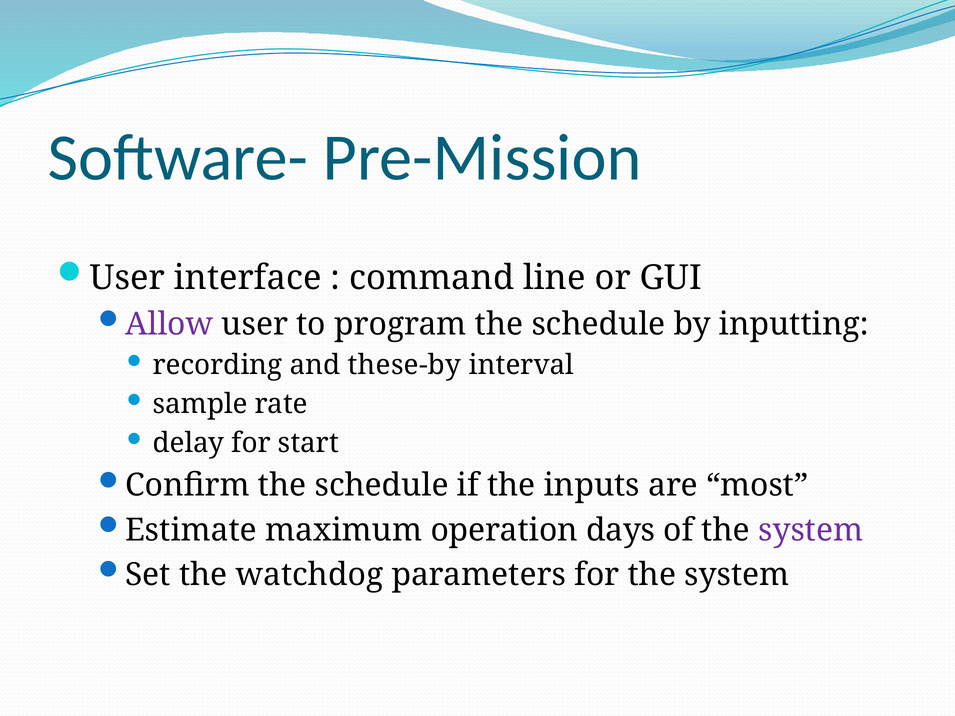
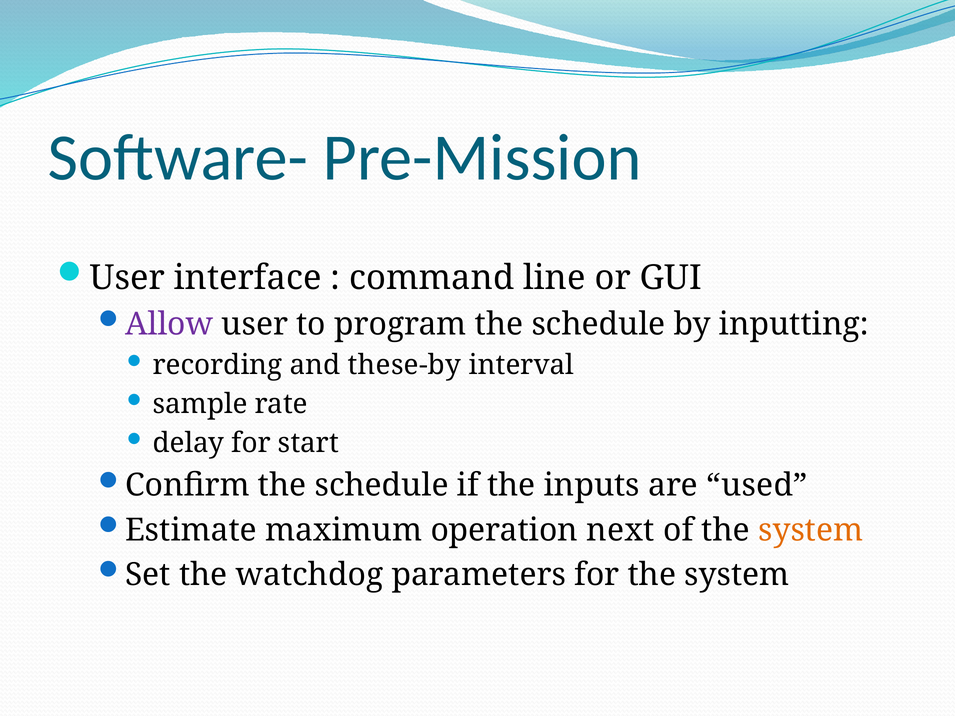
most: most -> used
days: days -> next
system at (811, 530) colour: purple -> orange
